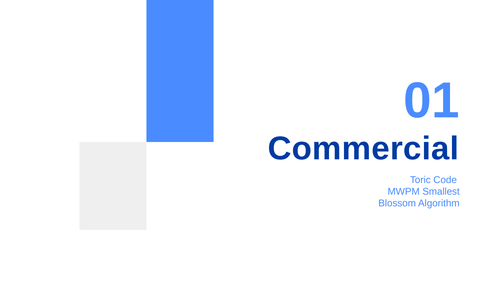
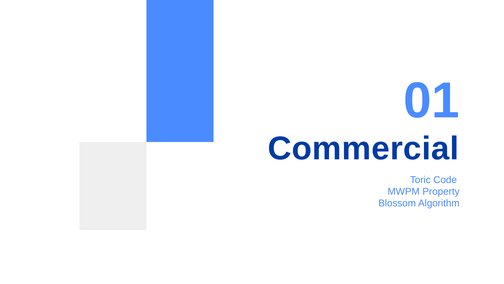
Smallest: Smallest -> Property
